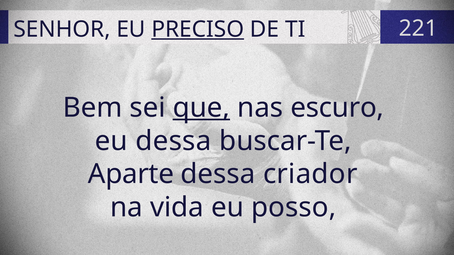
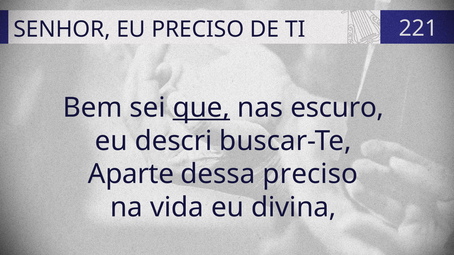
PRECISO at (198, 29) underline: present -> none
eu dessa: dessa -> descri
dessa criador: criador -> preciso
posso: posso -> divina
